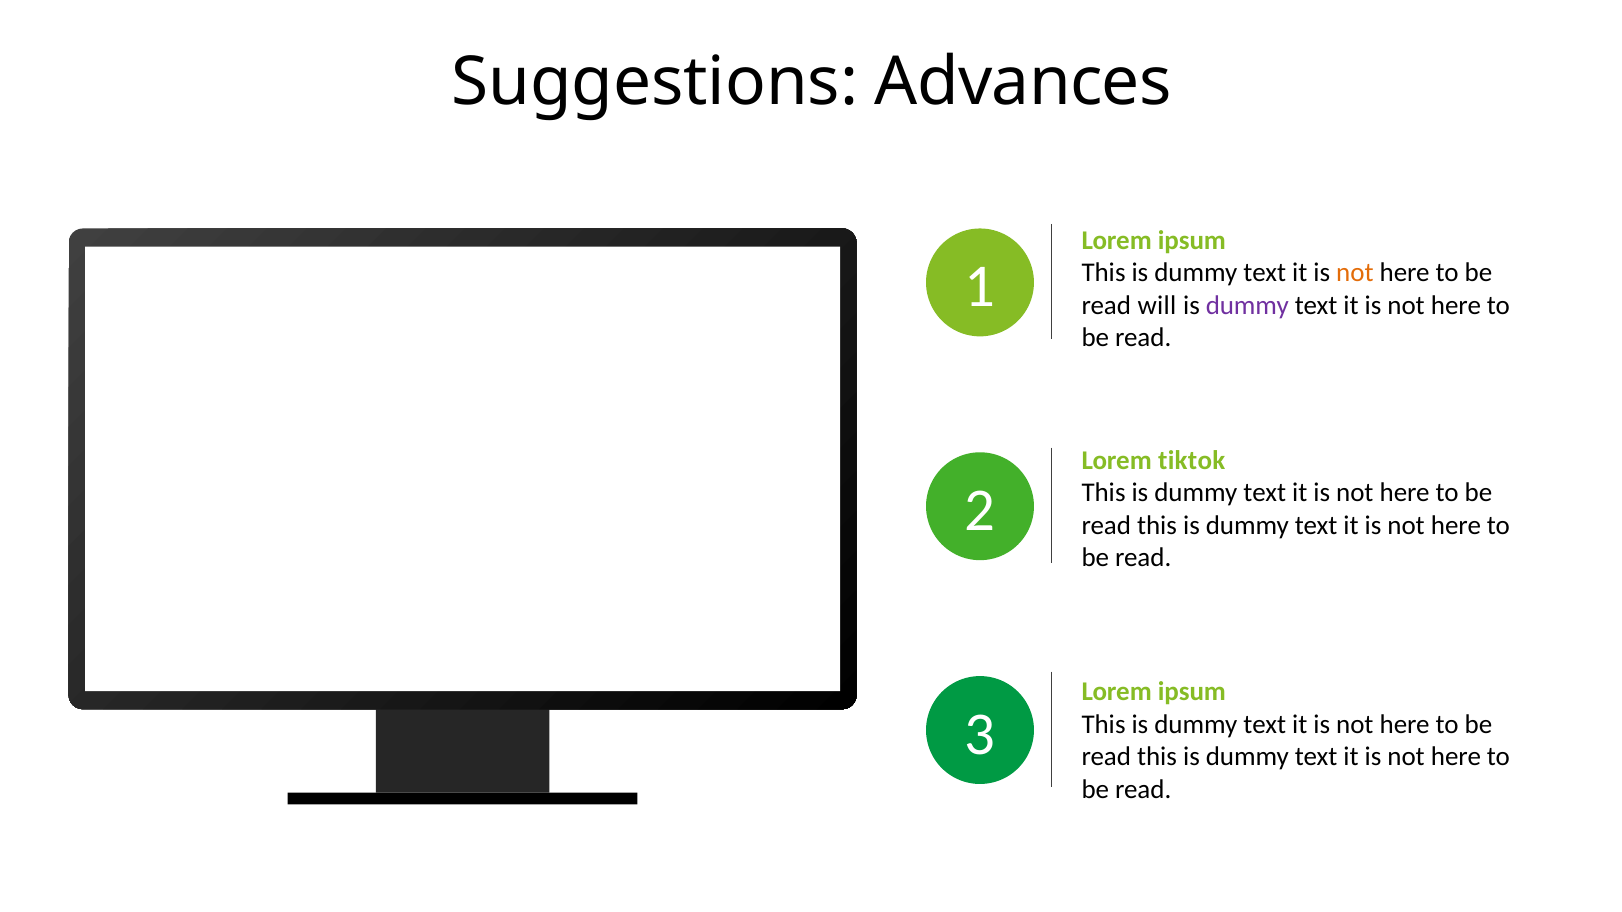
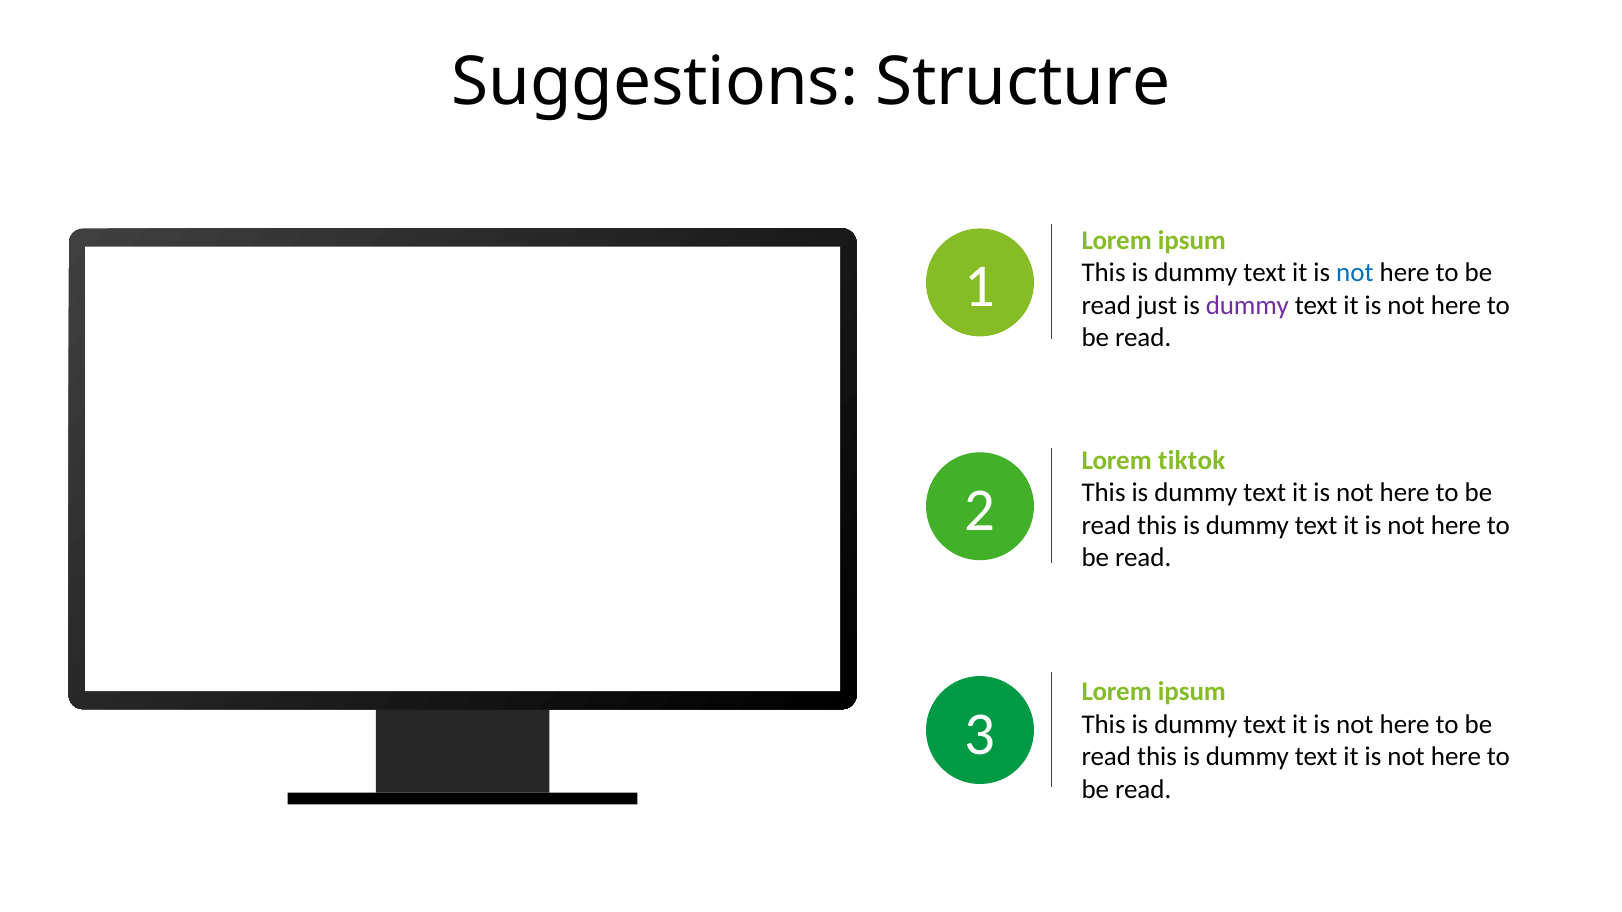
Advances: Advances -> Structure
not at (1355, 273) colour: orange -> blue
will: will -> just
